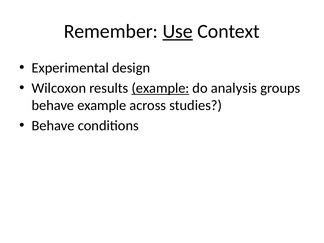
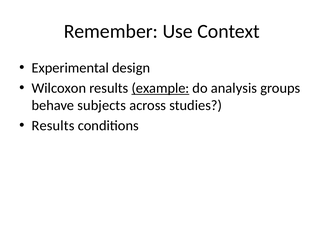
Use underline: present -> none
behave example: example -> subjects
Behave at (53, 126): Behave -> Results
